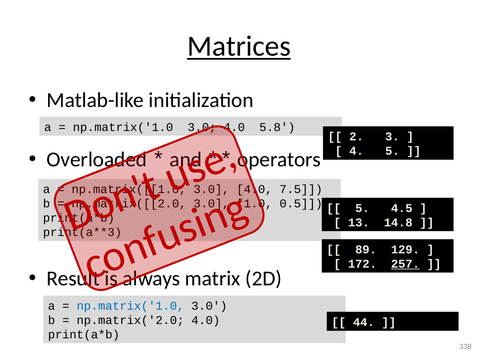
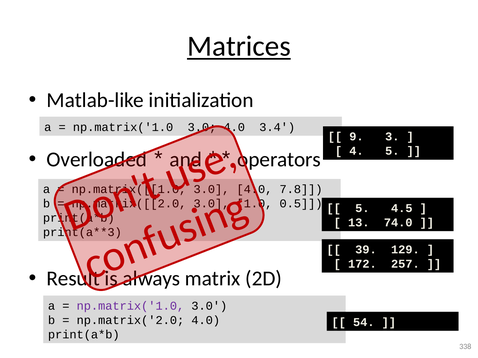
5.8: 5.8 -> 3.4
2: 2 -> 9
7.5: 7.5 -> 7.8
14.8: 14.8 -> 74.0
89: 89 -> 39
257 underline: present -> none
np.matrix('1.0 at (130, 306) colour: blue -> purple
44: 44 -> 54
